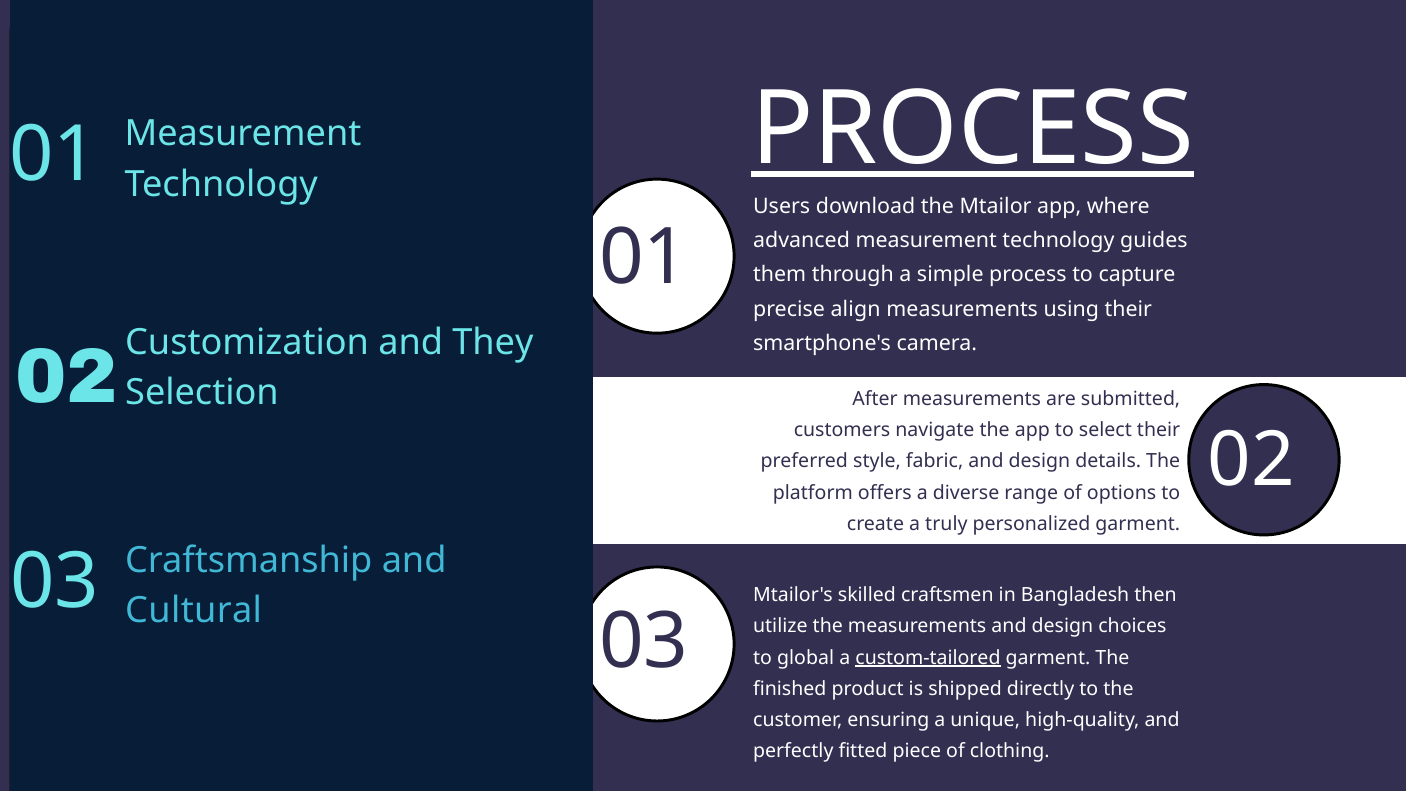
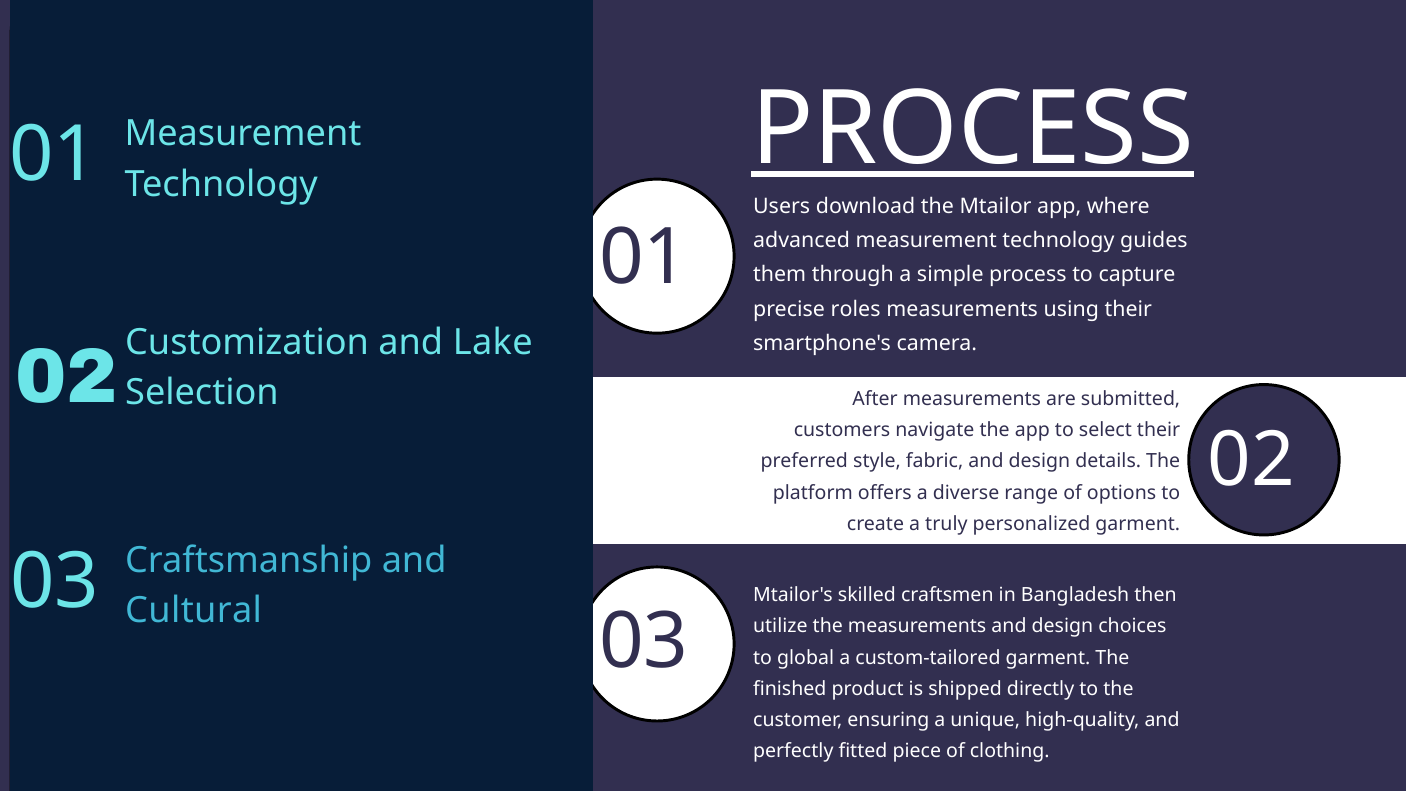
align: align -> roles
They: They -> Lake
custom-tailored underline: present -> none
